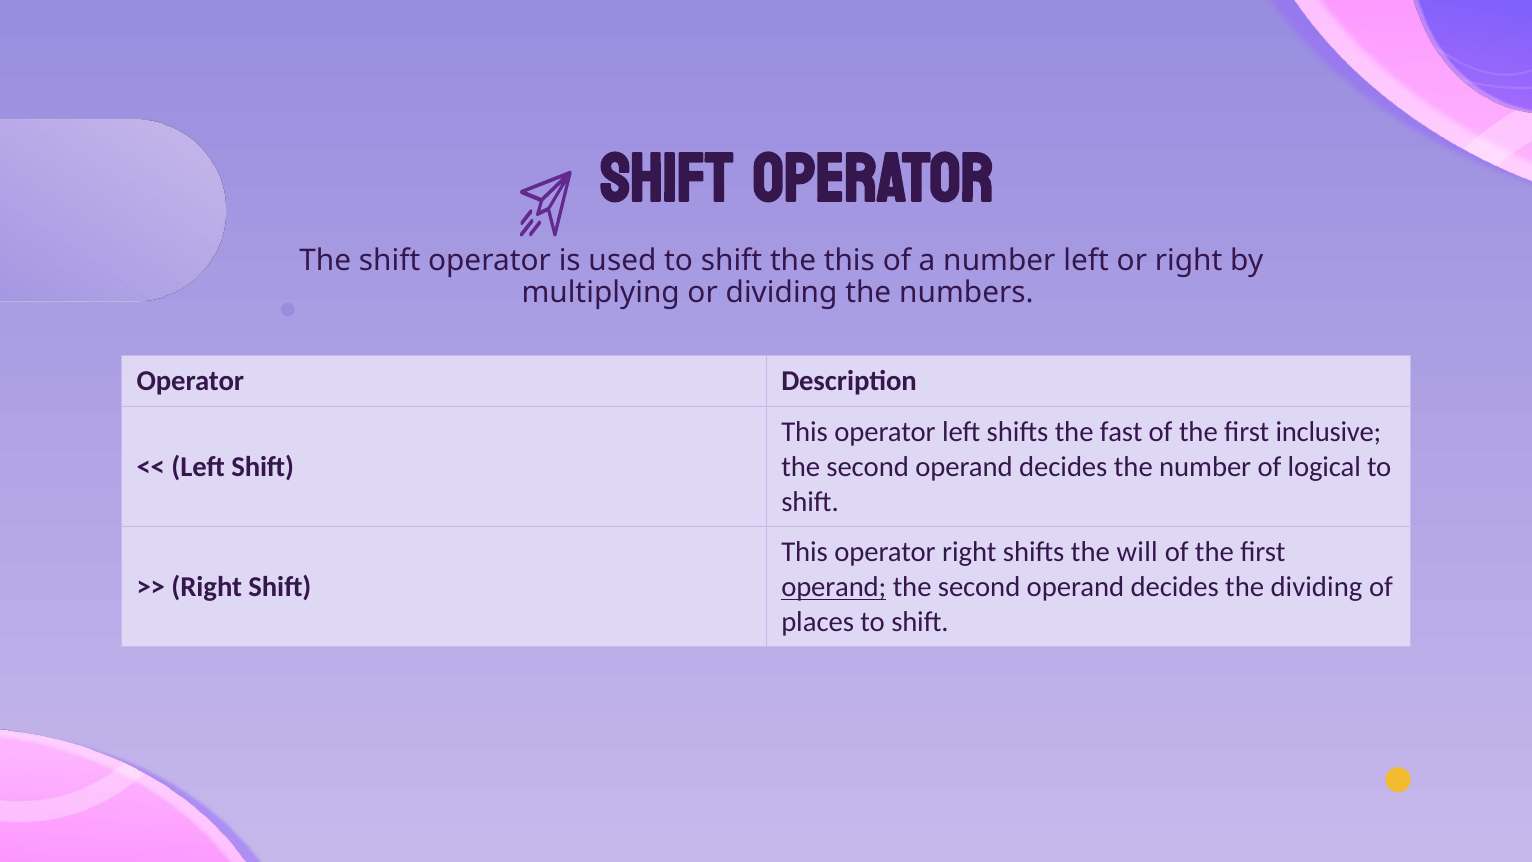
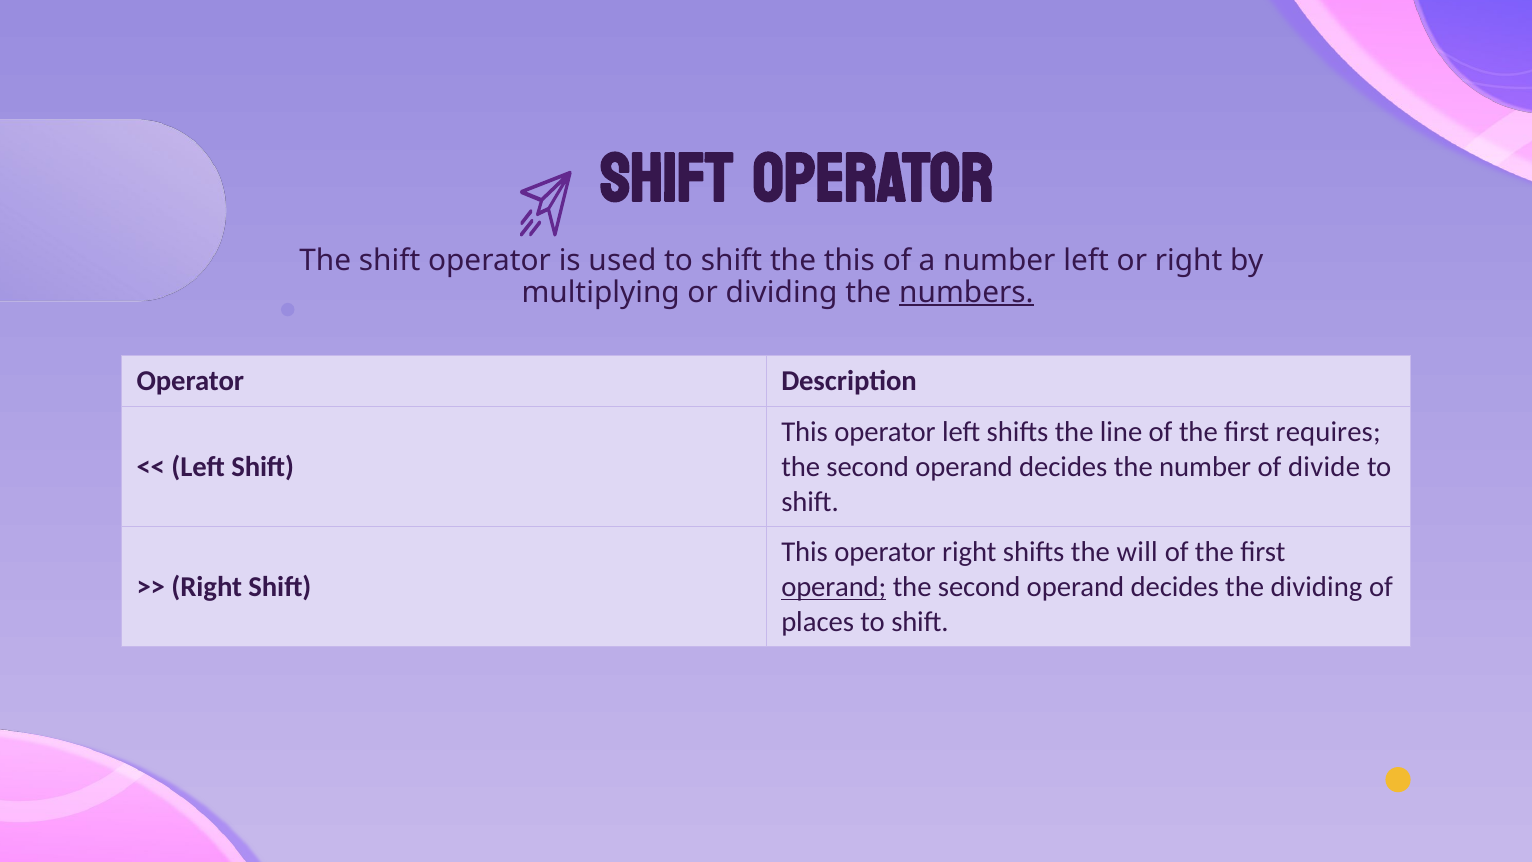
numbers underline: none -> present
fast: fast -> line
inclusive: inclusive -> requires
logical: logical -> divide
